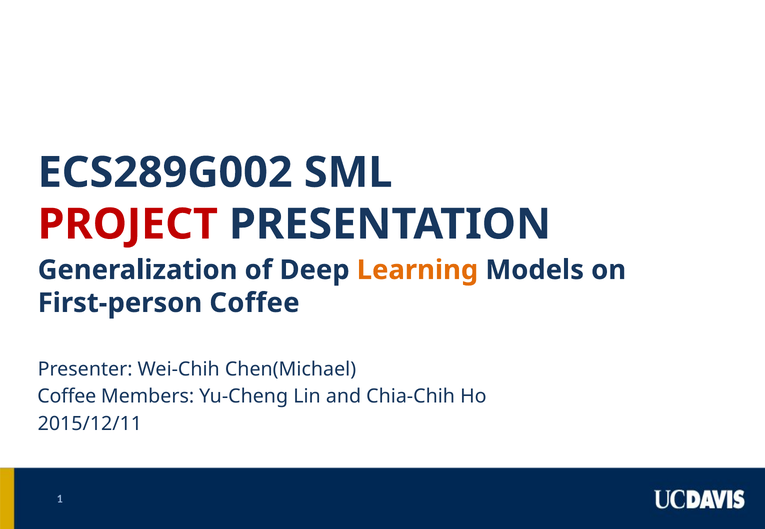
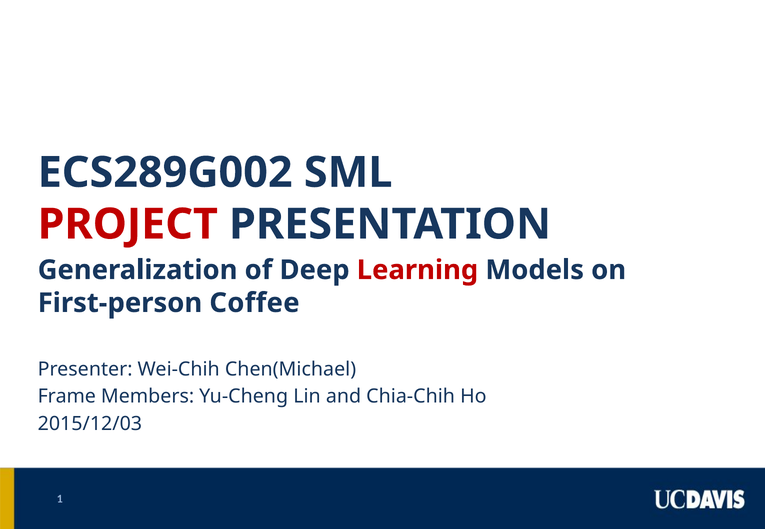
Learning colour: orange -> red
Coffee at (67, 397): Coffee -> Frame
2015/12/11: 2015/12/11 -> 2015/12/03
